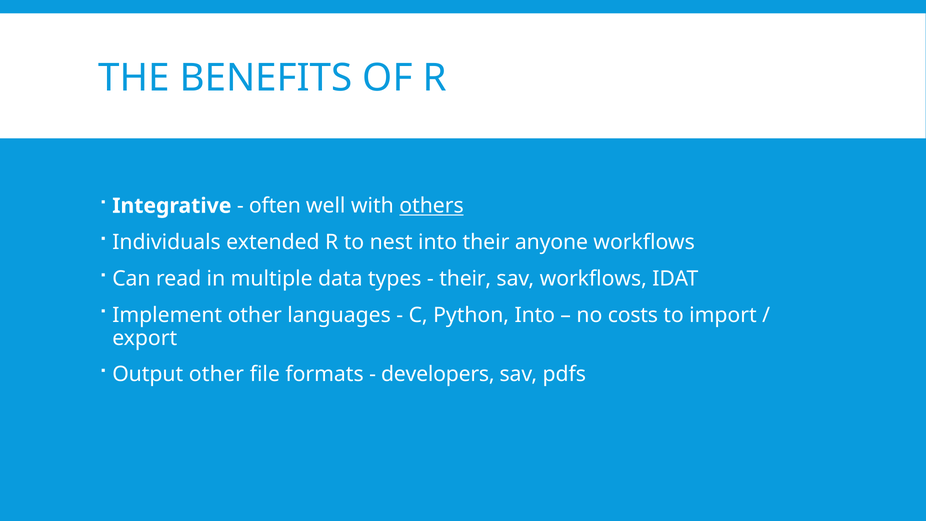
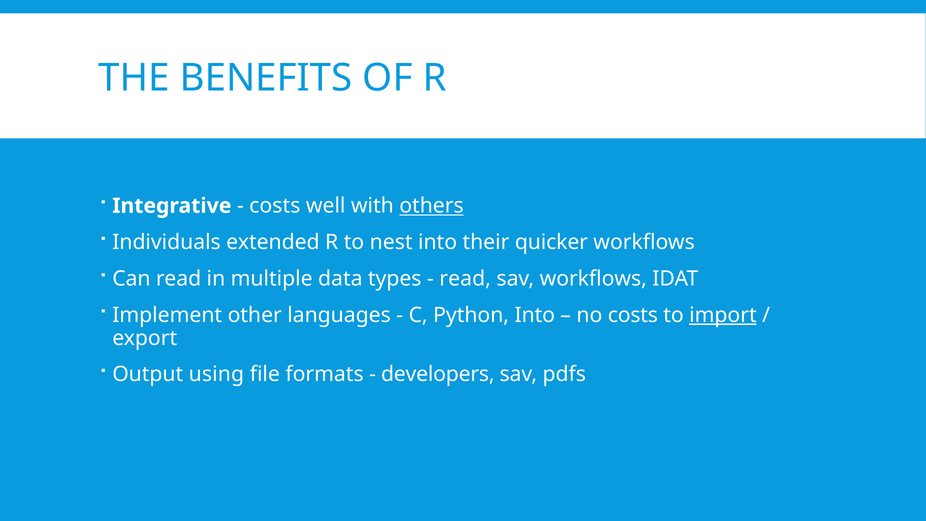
often at (275, 206): often -> costs
anyone: anyone -> quicker
their at (465, 279): their -> read
import underline: none -> present
Output other: other -> using
